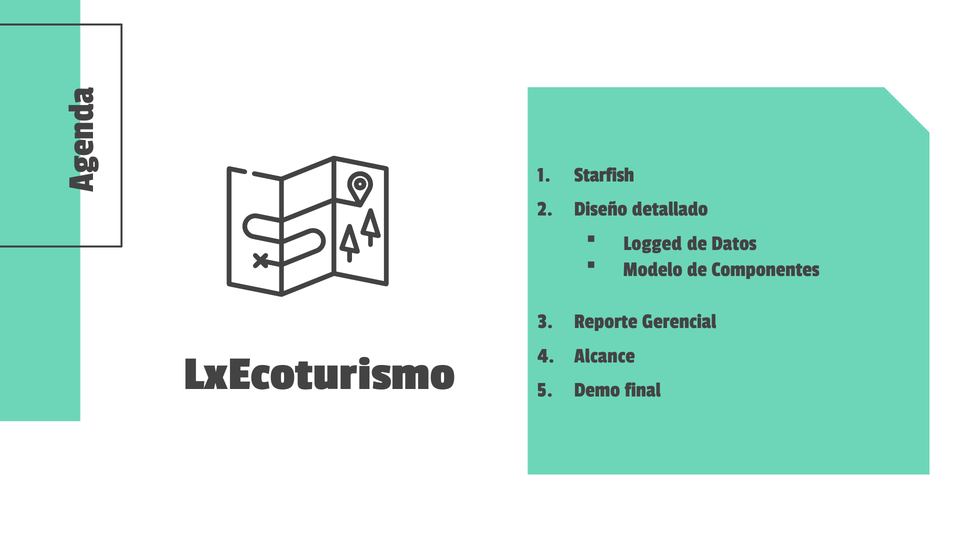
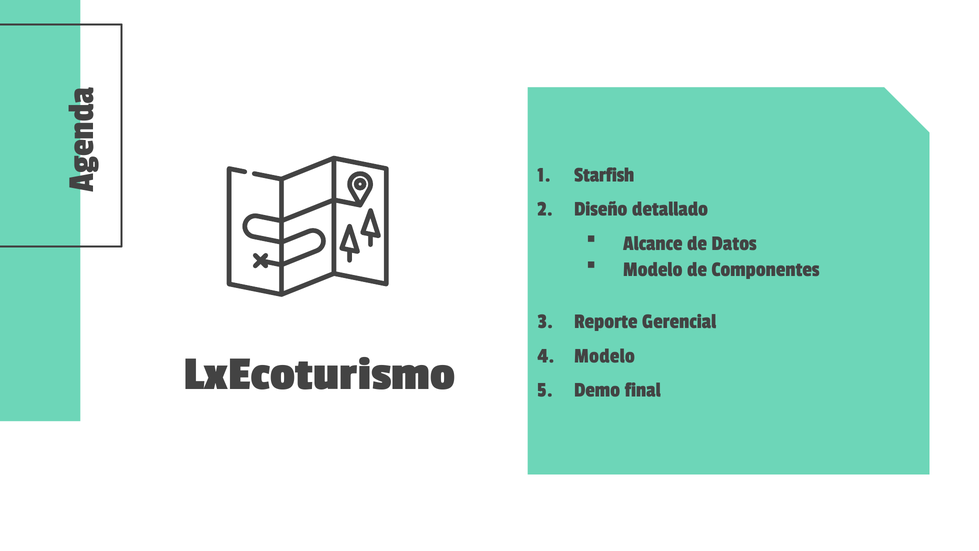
Logged: Logged -> Alcance
Alcance at (605, 355): Alcance -> Modelo
